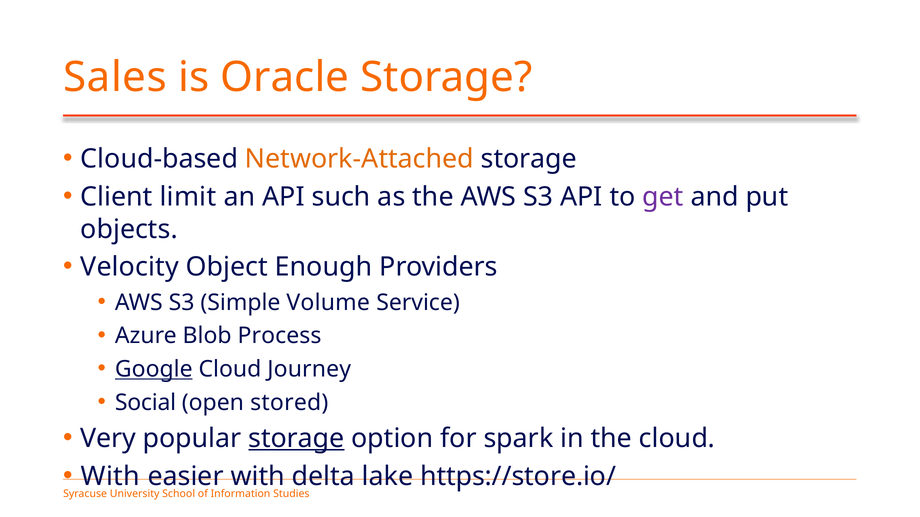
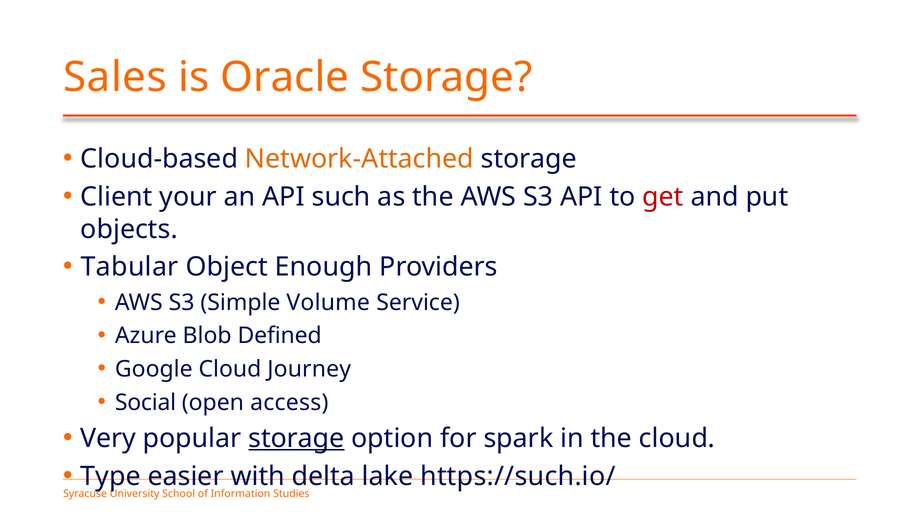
limit: limit -> your
get colour: purple -> red
Velocity: Velocity -> Tabular
Process: Process -> Defined
Google underline: present -> none
stored: stored -> access
With at (110, 477): With -> Type
https://store.io/: https://store.io/ -> https://such.io/
